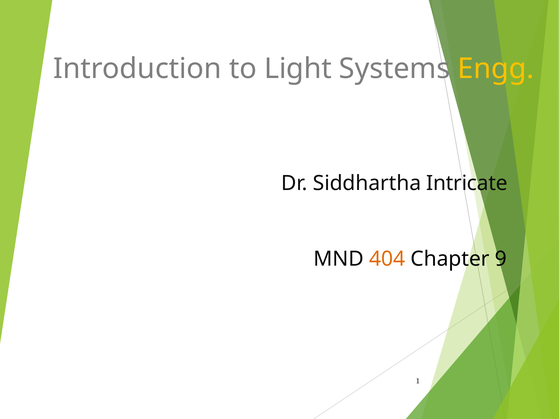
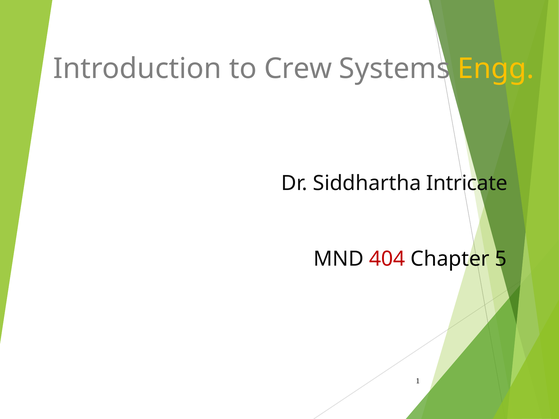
Light: Light -> Crew
404 colour: orange -> red
9: 9 -> 5
